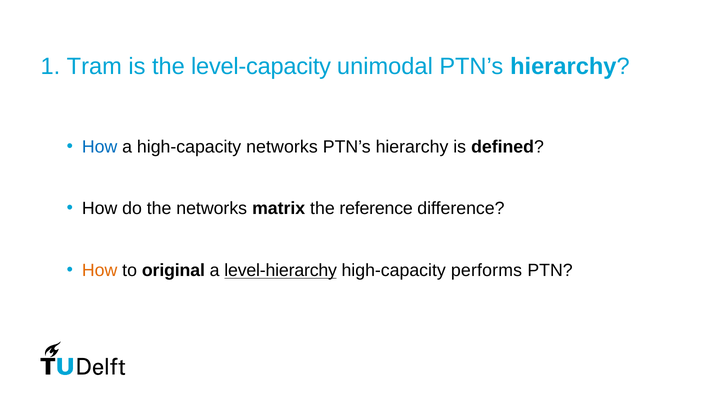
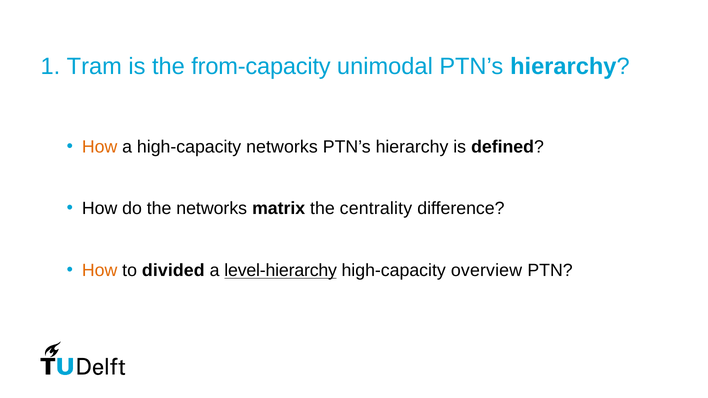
level-capacity: level-capacity -> from-capacity
How at (100, 147) colour: blue -> orange
reference: reference -> centrality
original: original -> divided
performs: performs -> overview
